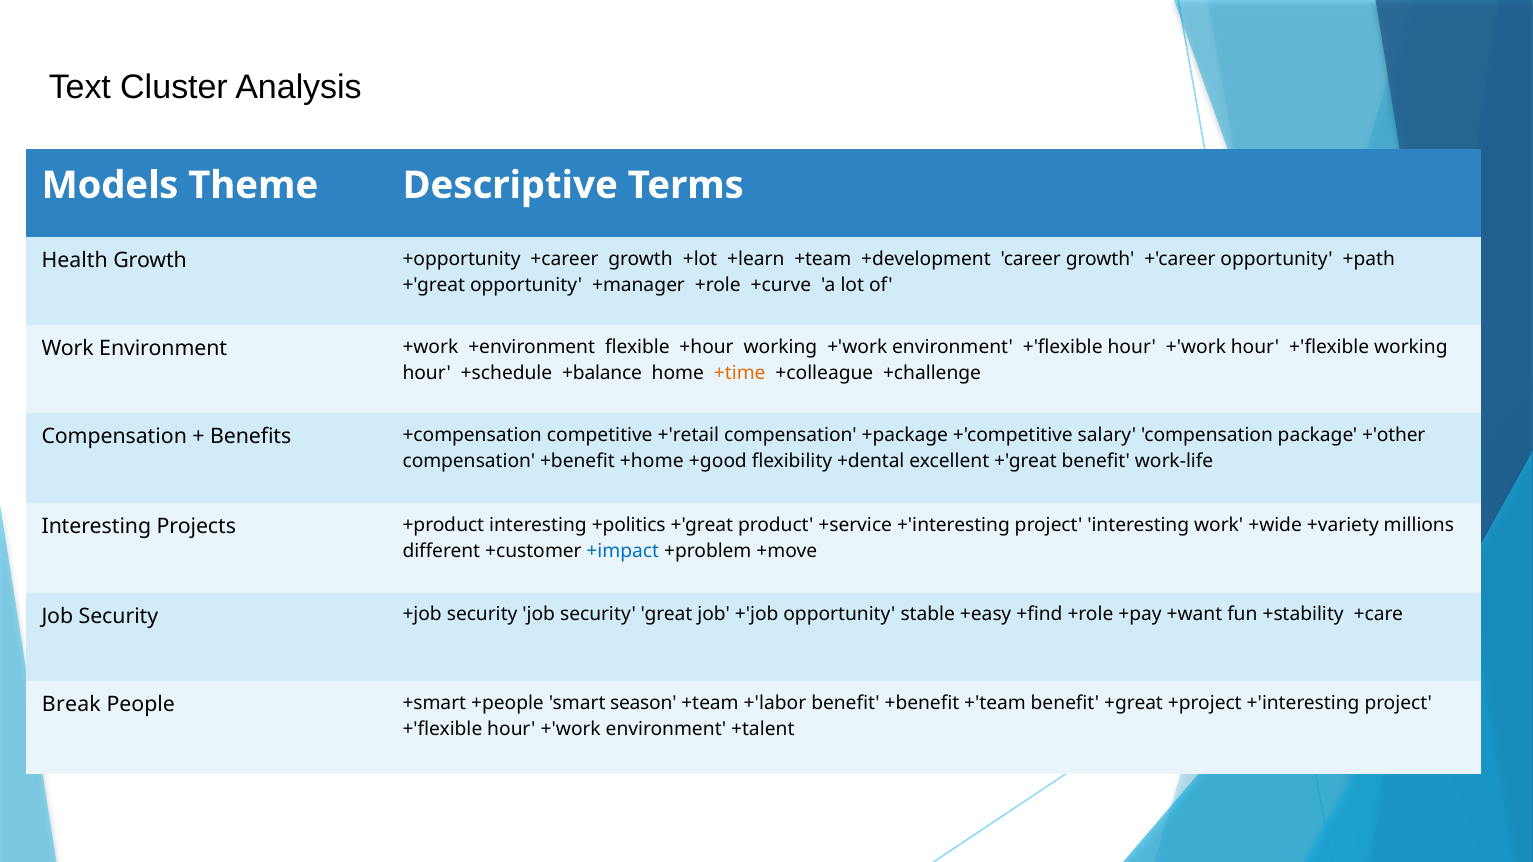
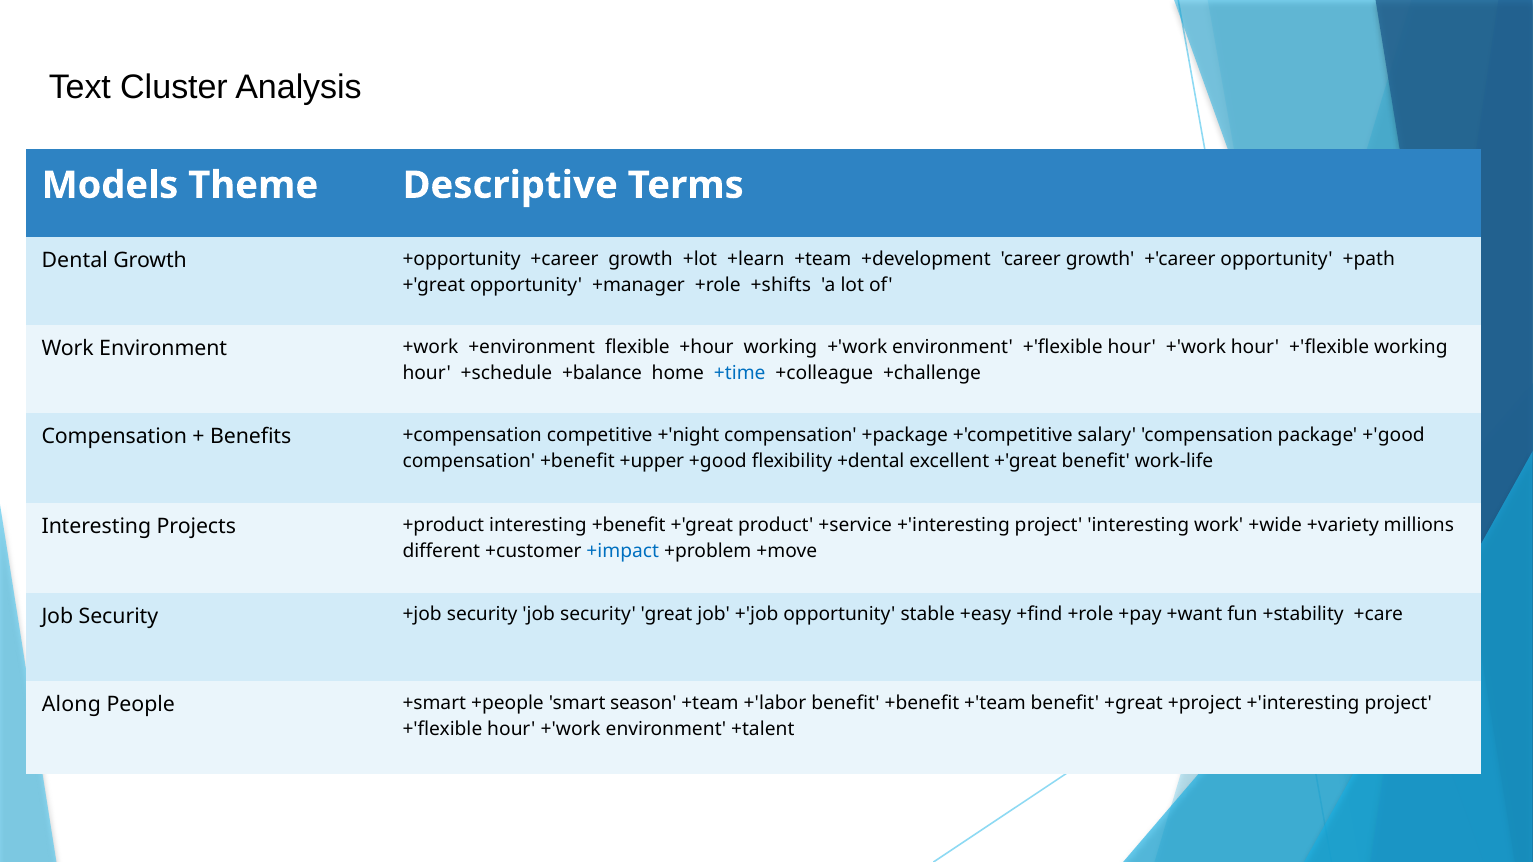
Health: Health -> Dental
+curve: +curve -> +shifts
+time colour: orange -> blue
+'retail: +'retail -> +'night
+'other: +'other -> +'good
+home: +home -> +upper
interesting +politics: +politics -> +benefit
Break: Break -> Along
